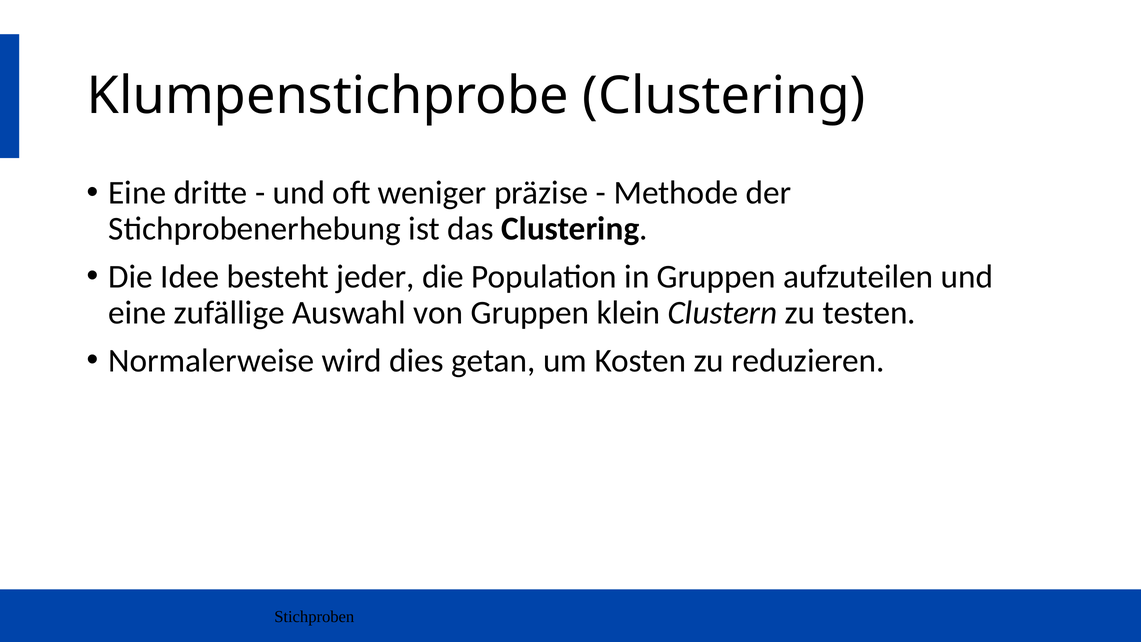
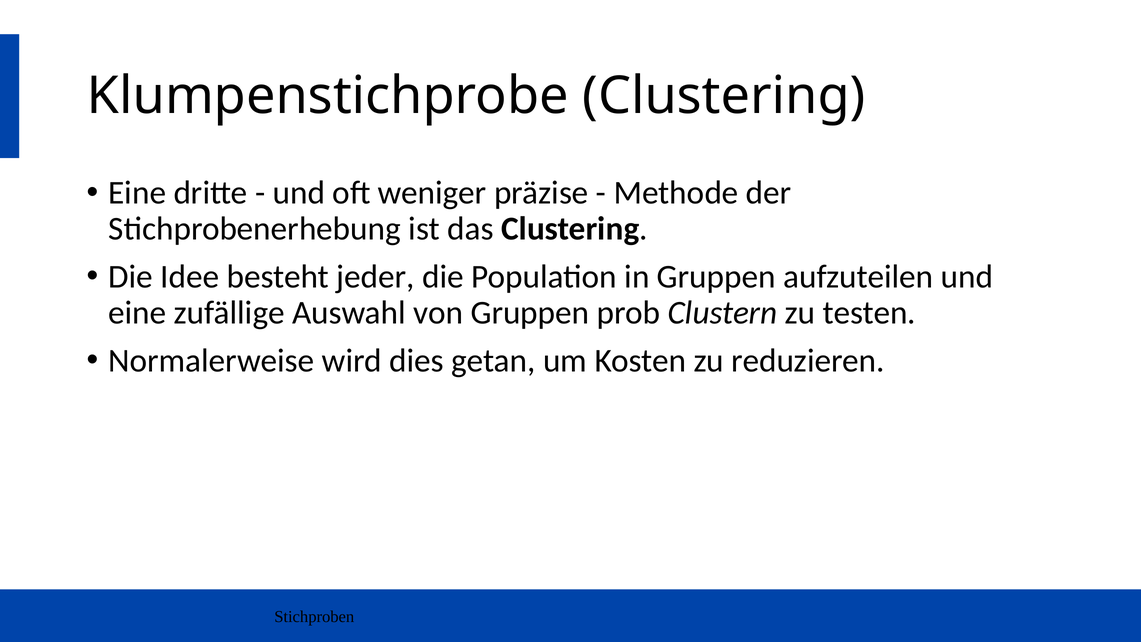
klein: klein -> prob
